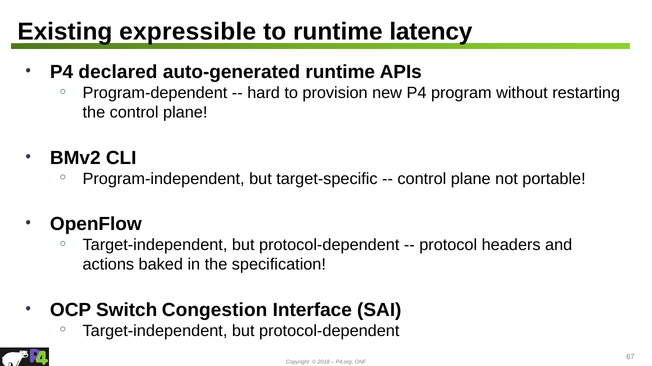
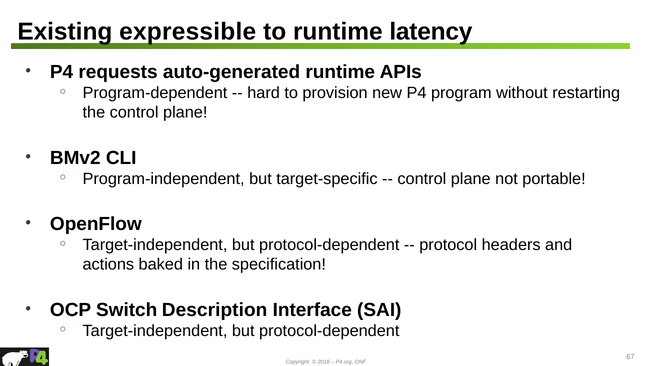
declared: declared -> requests
Congestion: Congestion -> Description
